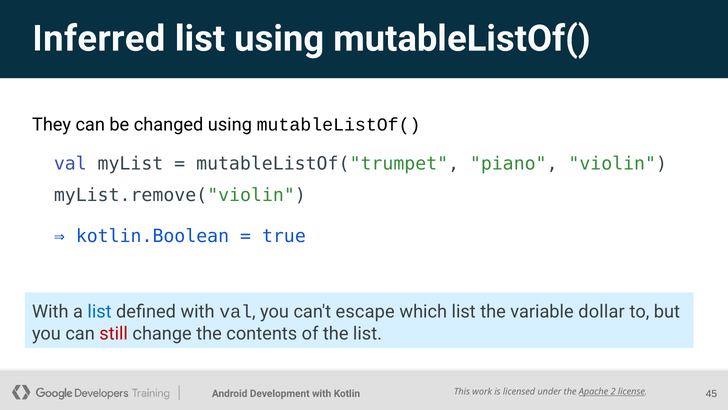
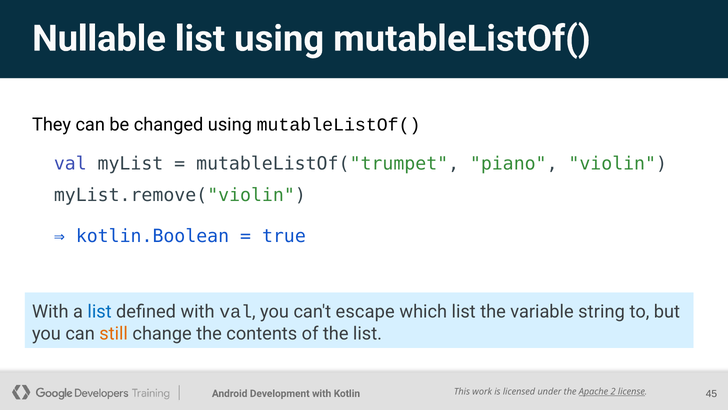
Inferred: Inferred -> Nullable
dollar: dollar -> string
still colour: red -> orange
